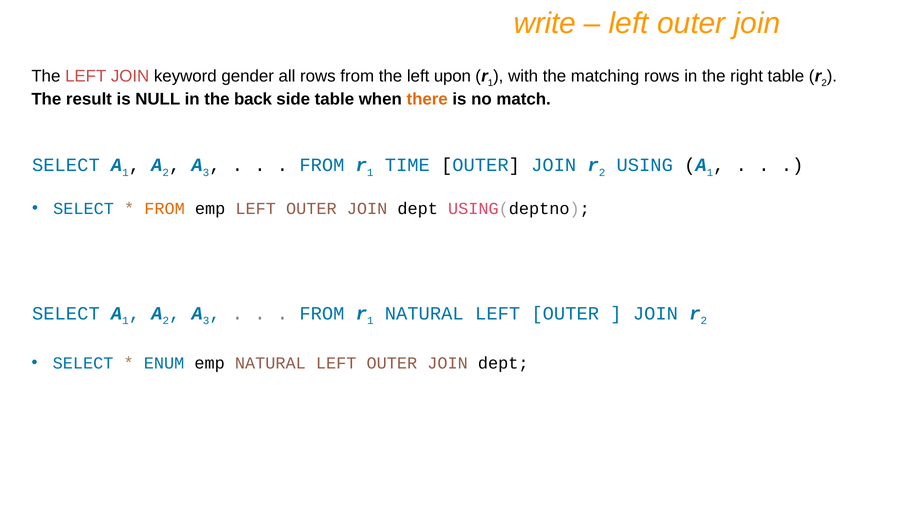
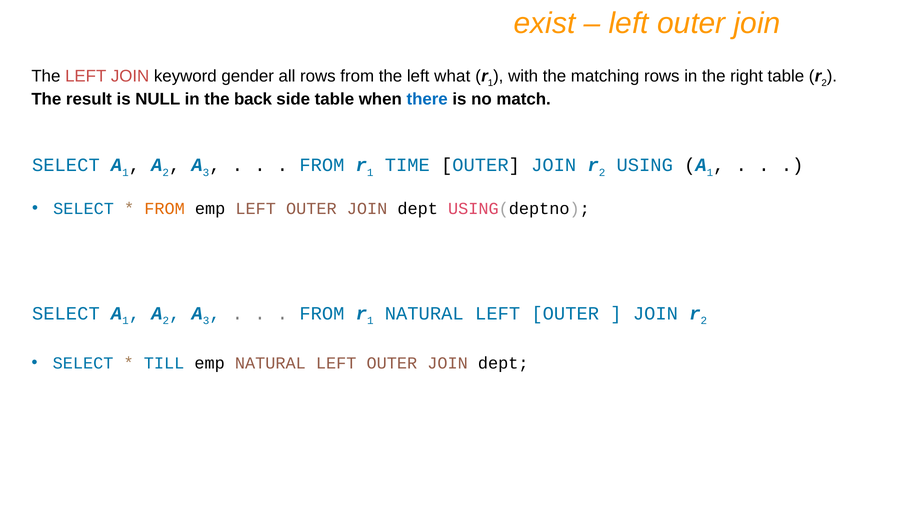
write: write -> exist
upon: upon -> what
there colour: orange -> blue
ENUM: ENUM -> TILL
